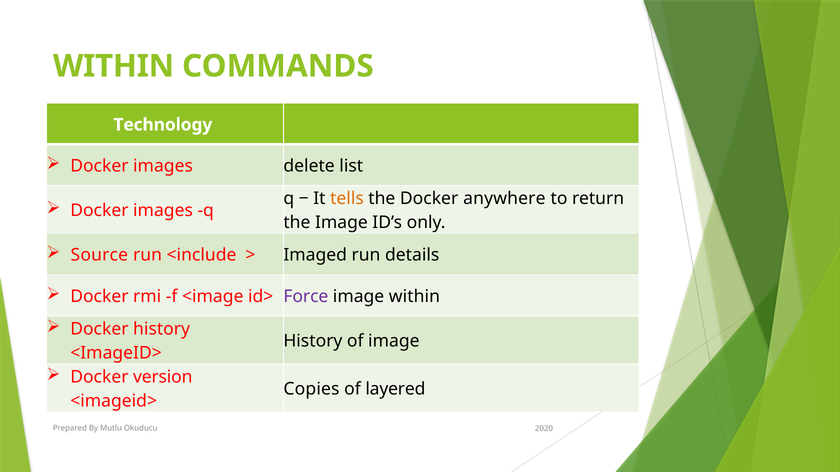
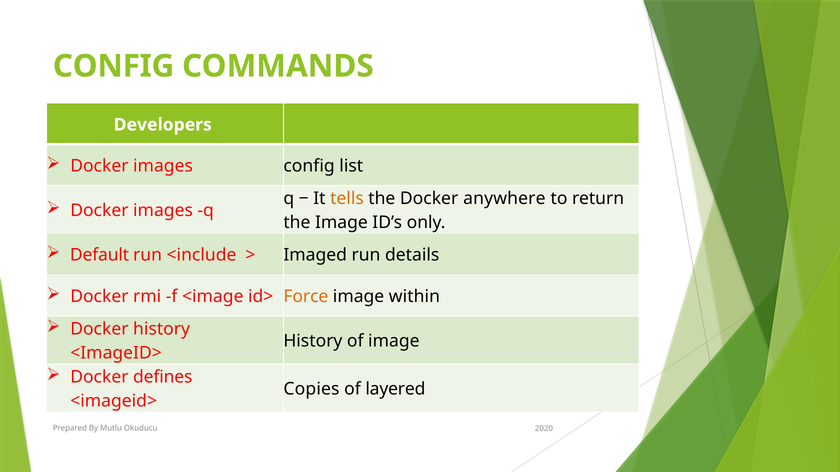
WITHIN at (114, 66): WITHIN -> CONFIG
Technology: Technology -> Developers
images delete: delete -> config
Source: Source -> Default
Force colour: purple -> orange
version: version -> defines
